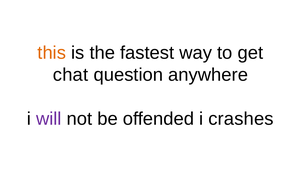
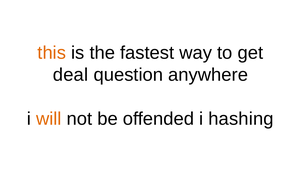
chat: chat -> deal
will colour: purple -> orange
crashes: crashes -> hashing
